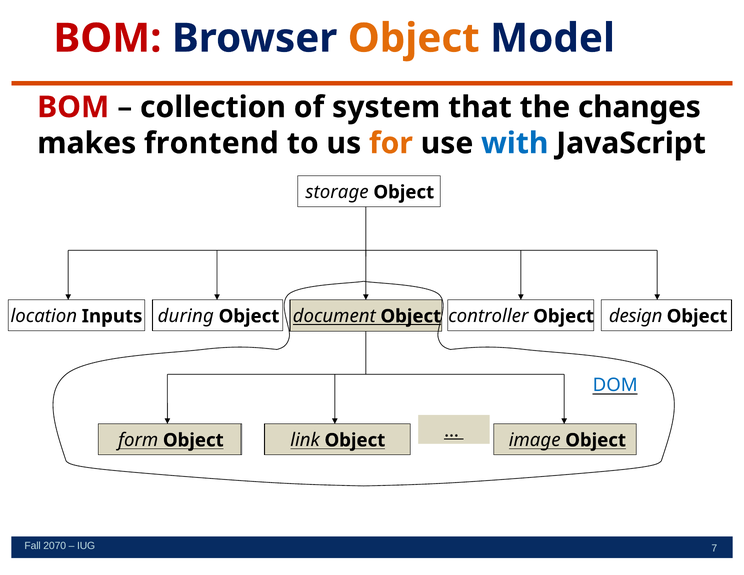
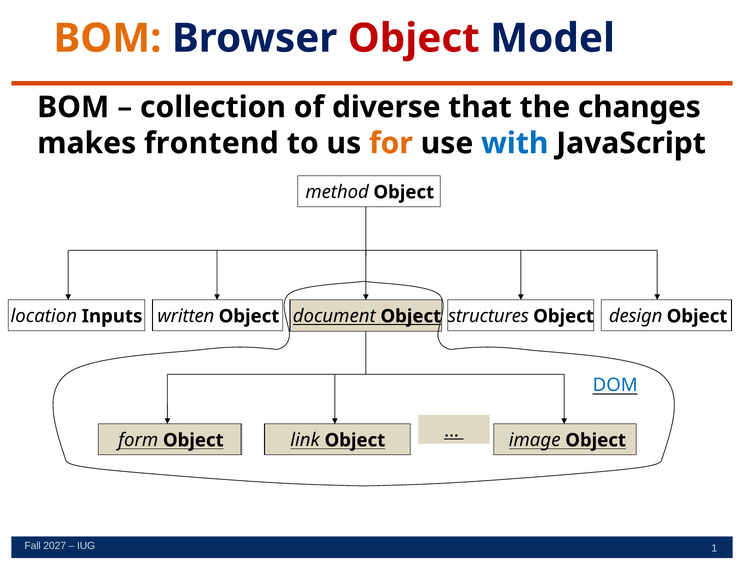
BOM at (107, 38) colour: red -> orange
Object at (414, 38) colour: orange -> red
BOM at (73, 107) colour: red -> black
system: system -> diverse
storage: storage -> method
during: during -> written
controller: controller -> structures
2070: 2070 -> 2027
7: 7 -> 1
